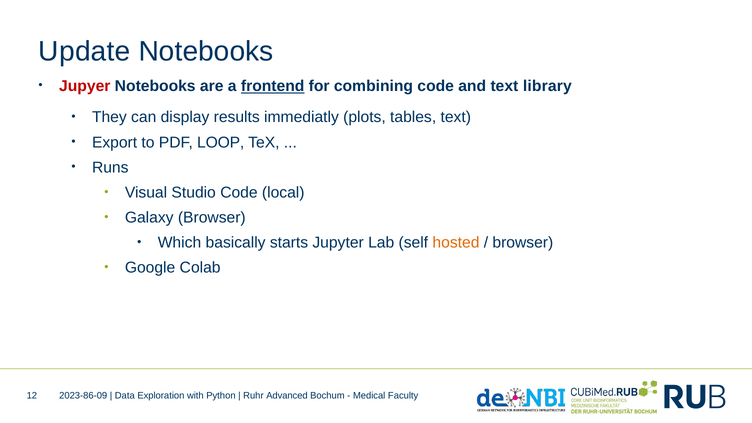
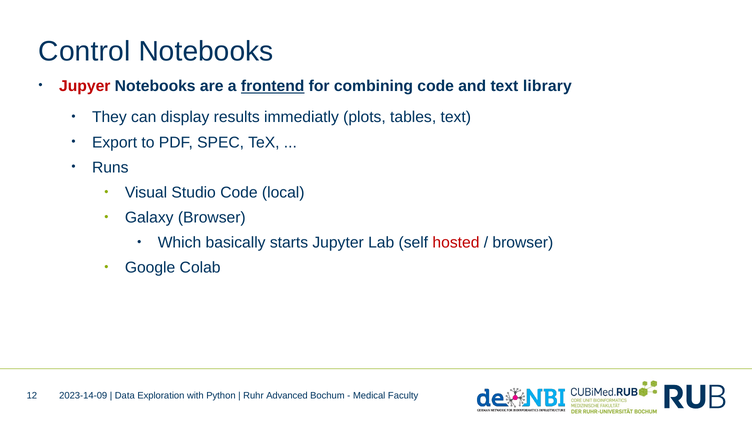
Update: Update -> Control
LOOP: LOOP -> SPEC
hosted colour: orange -> red
2023-86-09: 2023-86-09 -> 2023-14-09
